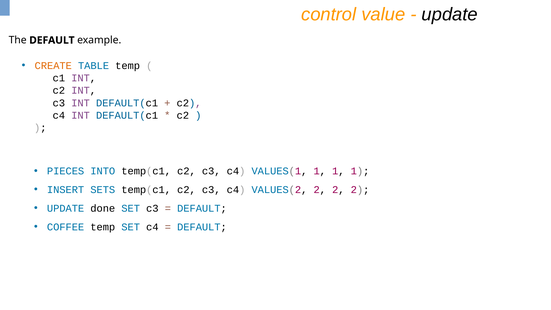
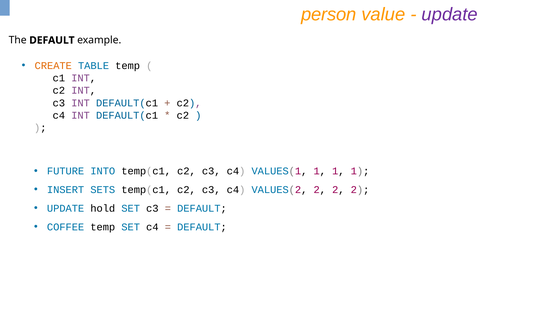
control: control -> person
update at (450, 14) colour: black -> purple
PIECES: PIECES -> FUTURE
done: done -> hold
